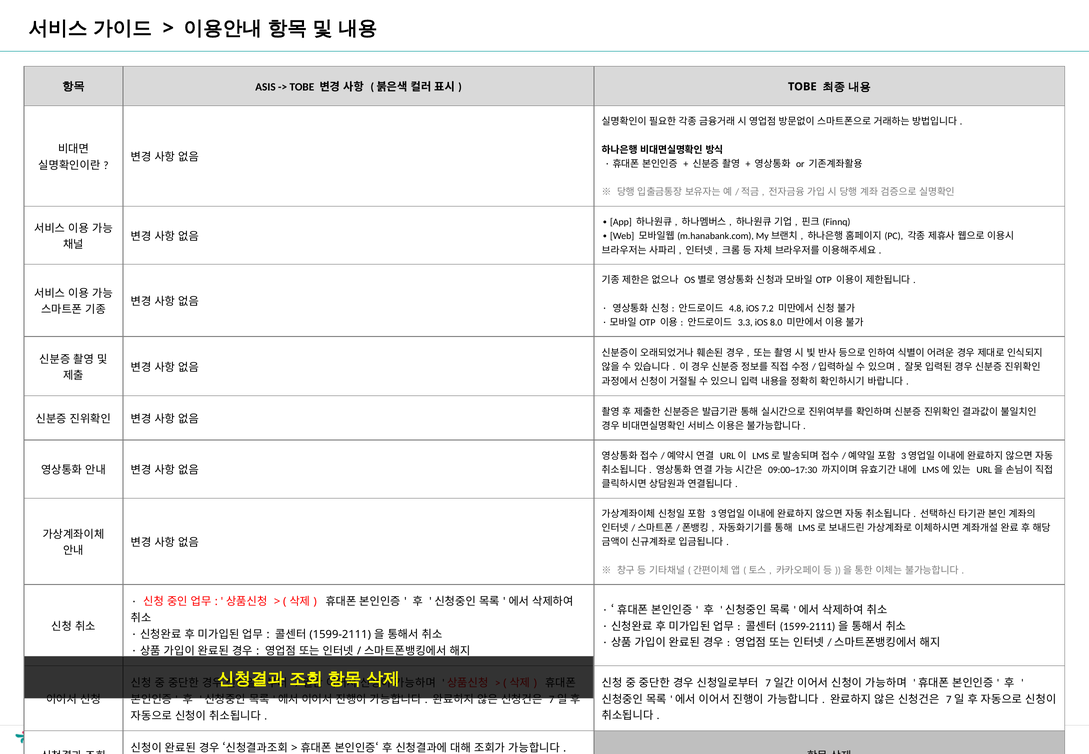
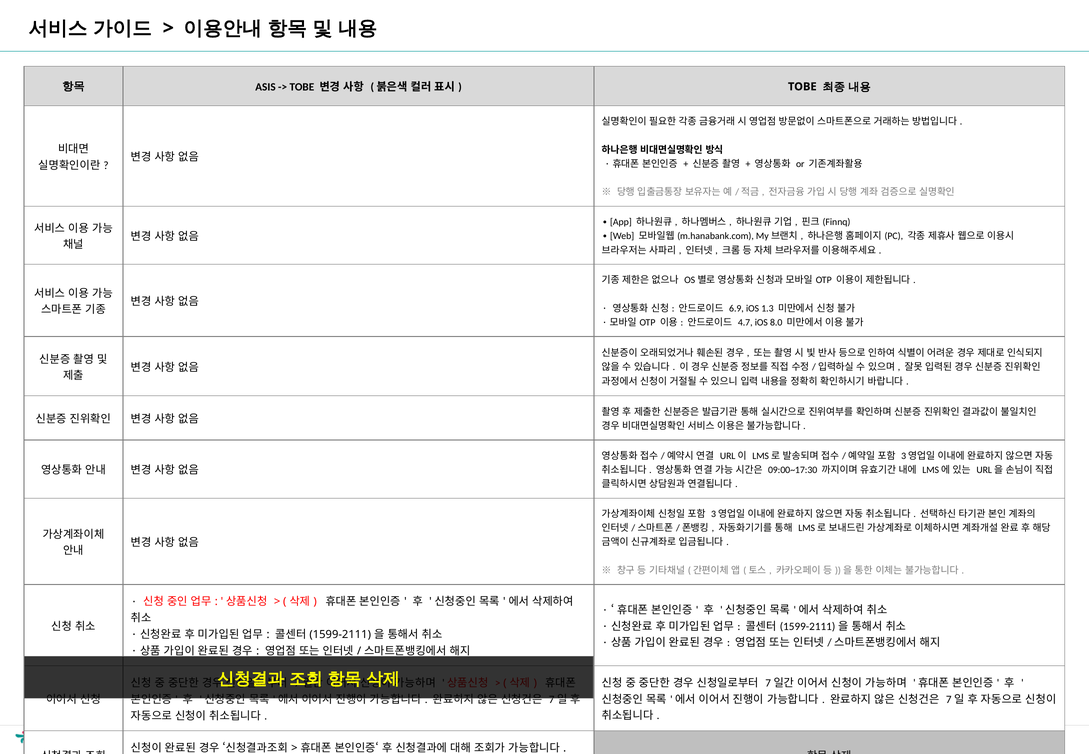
4.8: 4.8 -> 6.9
7.2: 7.2 -> 1.3
3.3: 3.3 -> 4.7
